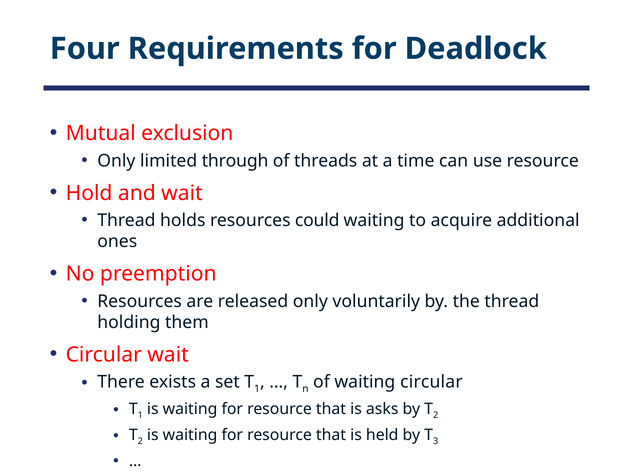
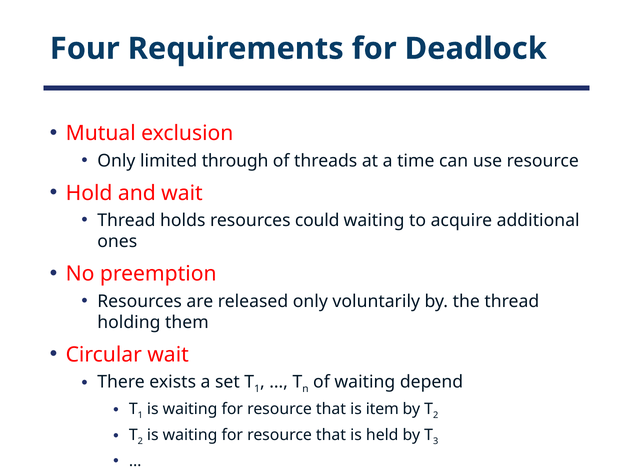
waiting circular: circular -> depend
asks: asks -> item
